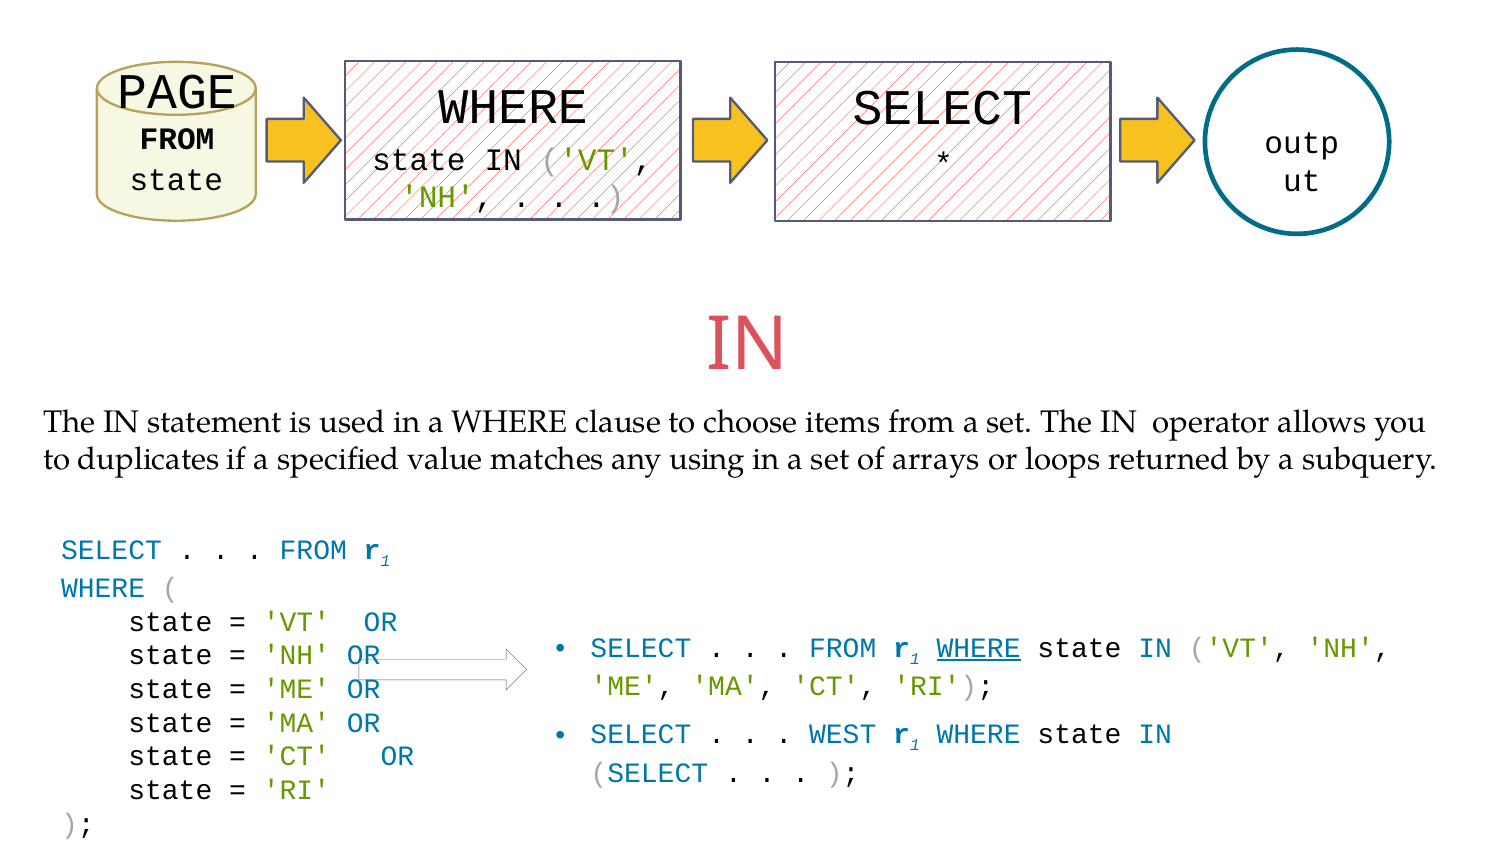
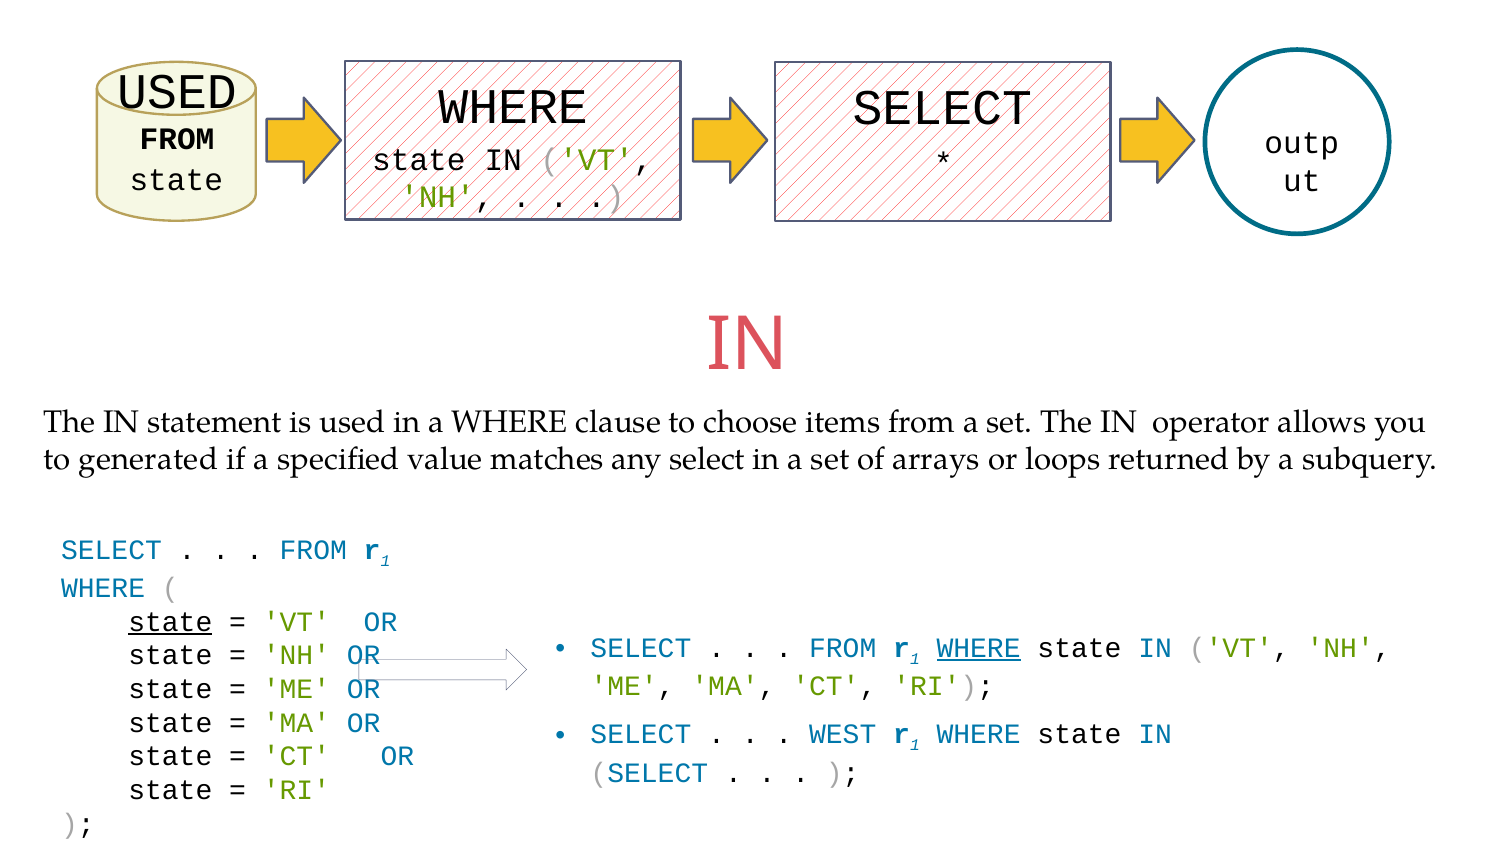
PAGE at (177, 92): PAGE -> USED
duplicates: duplicates -> generated
any using: using -> select
state at (170, 622) underline: none -> present
